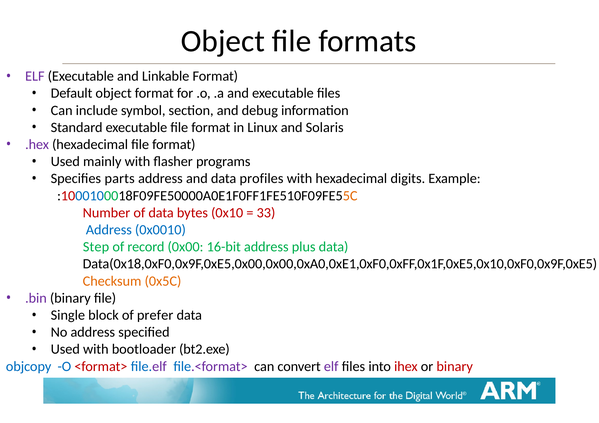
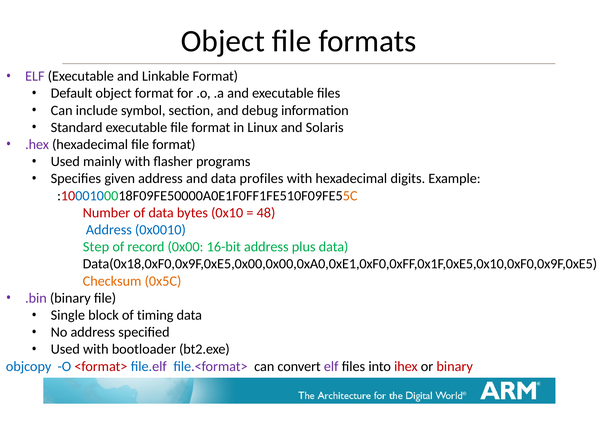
parts: parts -> given
33: 33 -> 48
prefer: prefer -> timing
